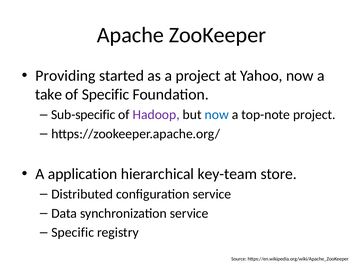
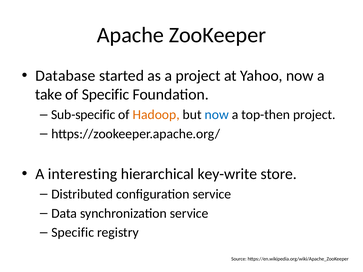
Providing: Providing -> Database
Hadoop colour: purple -> orange
top-note: top-note -> top-then
application: application -> interesting
key-team: key-team -> key-write
